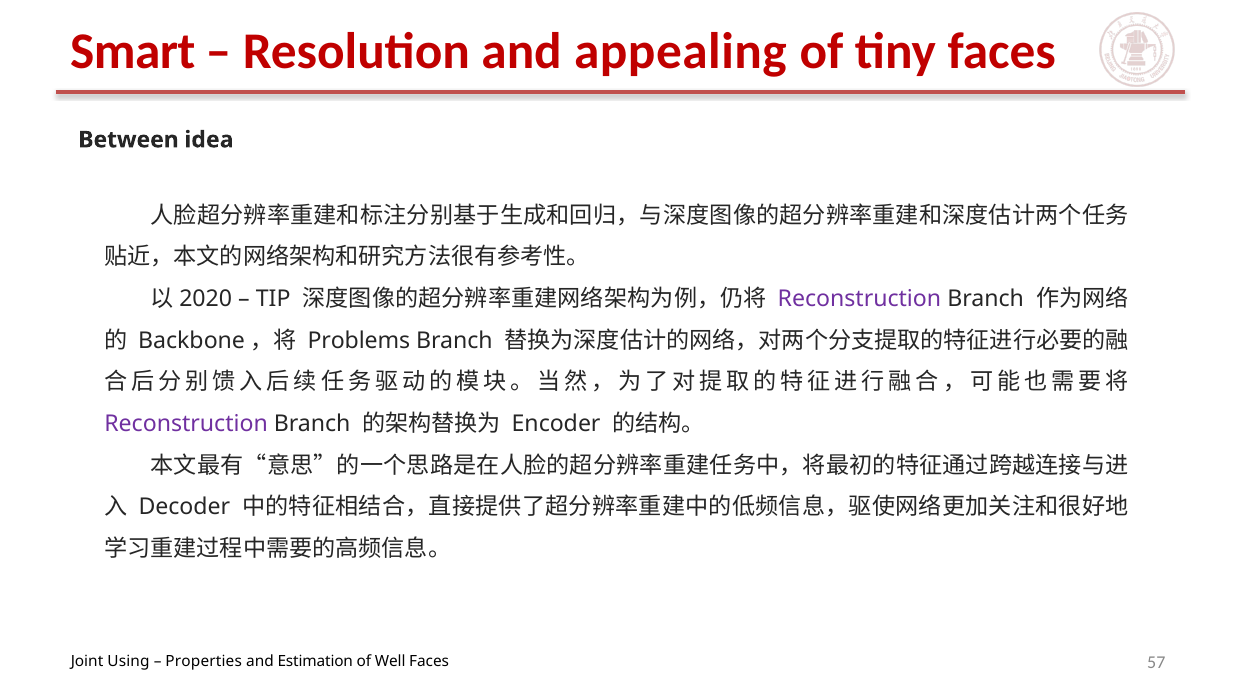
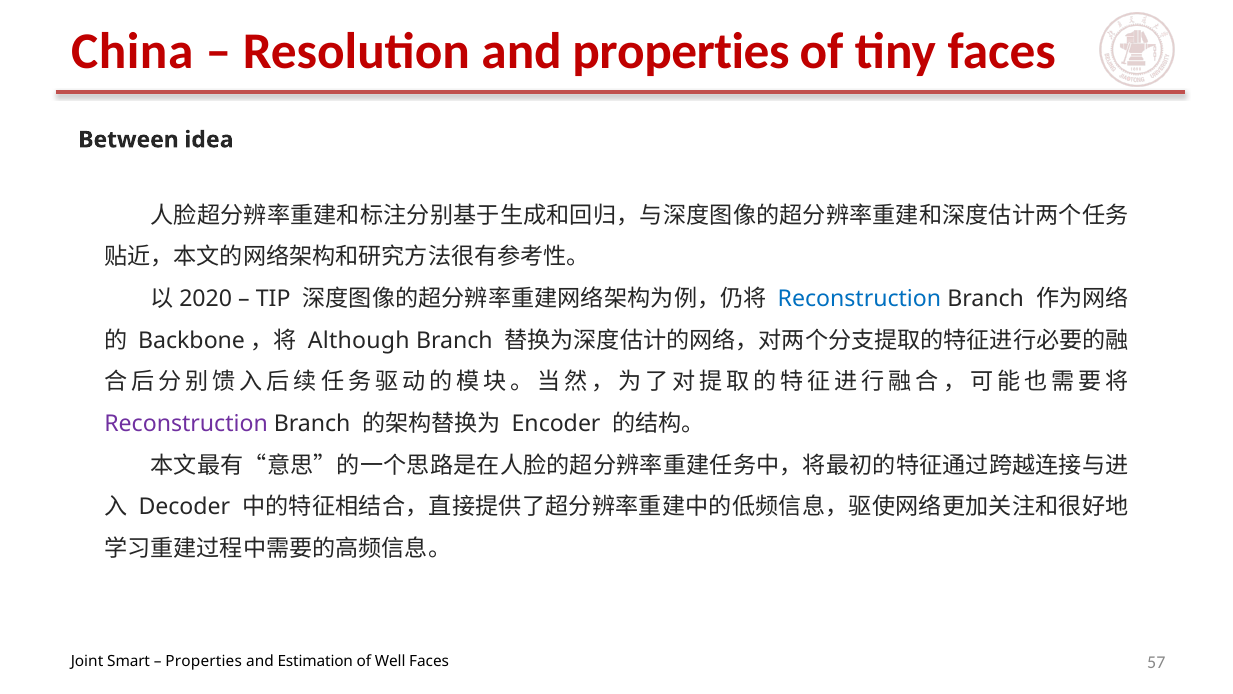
Smart: Smart -> China
and appealing: appealing -> properties
Reconstruction at (859, 299) colour: purple -> blue
Problems: Problems -> Although
Using: Using -> Smart
